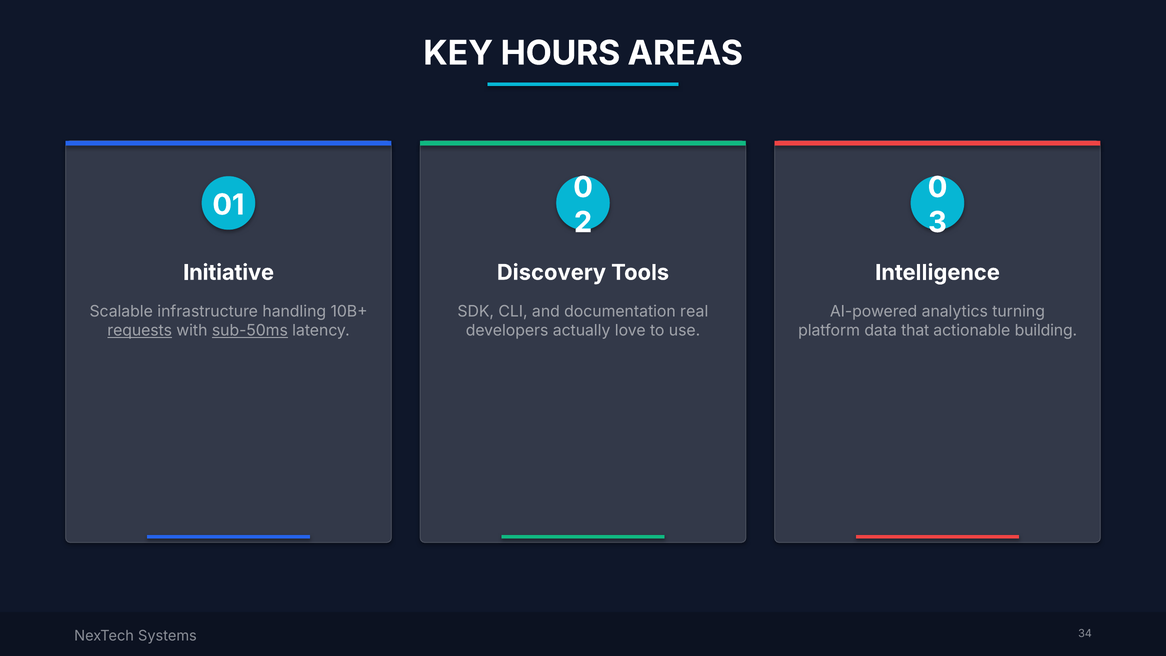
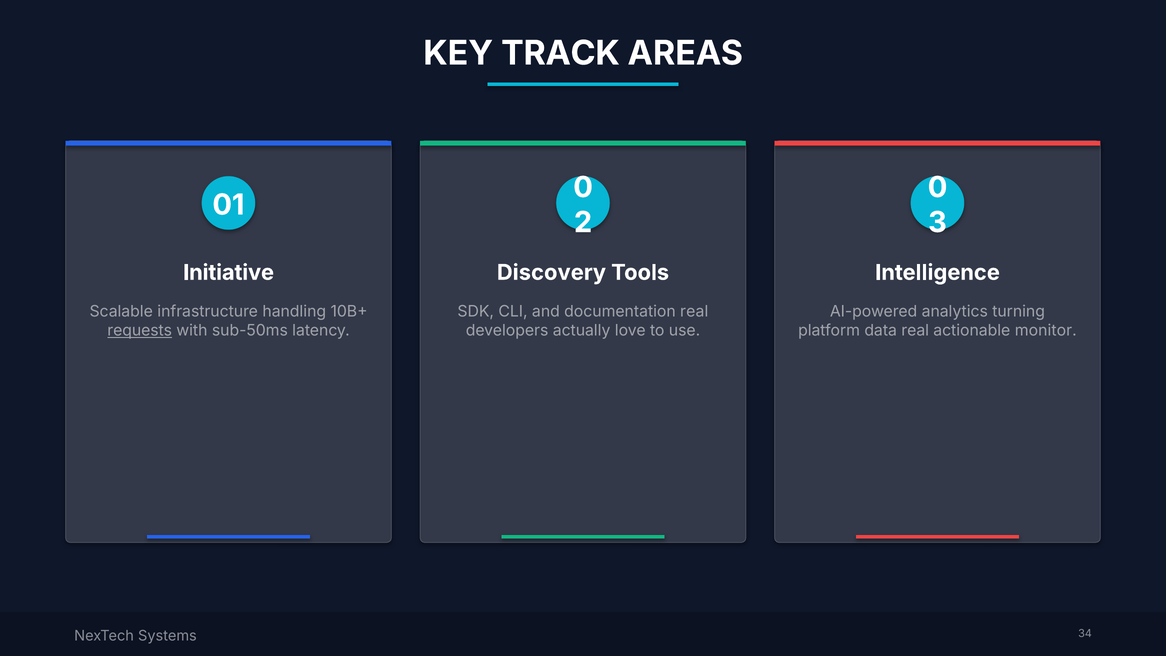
HOURS: HOURS -> TRACK
sub-50ms underline: present -> none
data that: that -> real
building: building -> monitor
